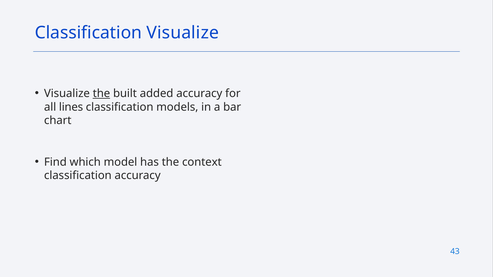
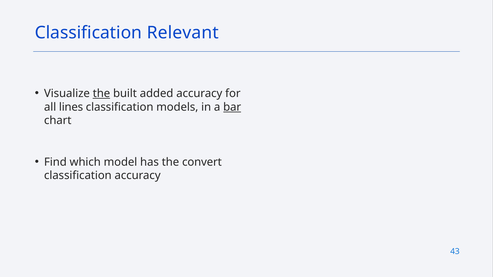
Classification Visualize: Visualize -> Relevant
bar underline: none -> present
context: context -> convert
